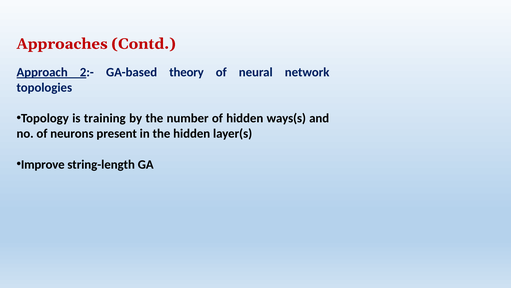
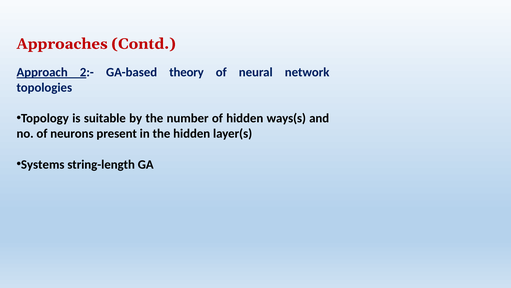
training: training -> suitable
Improve: Improve -> Systems
